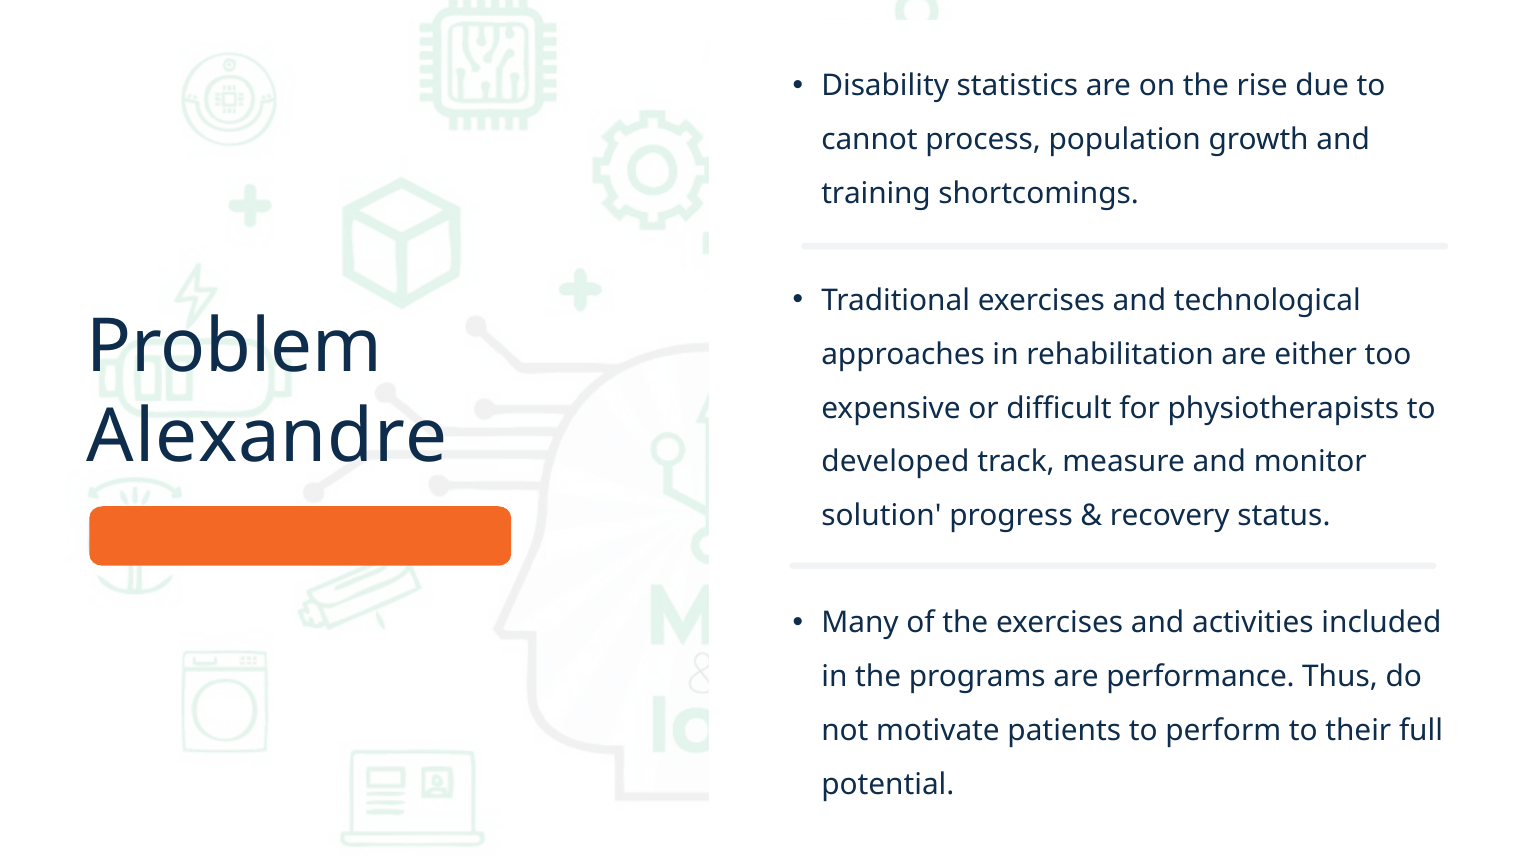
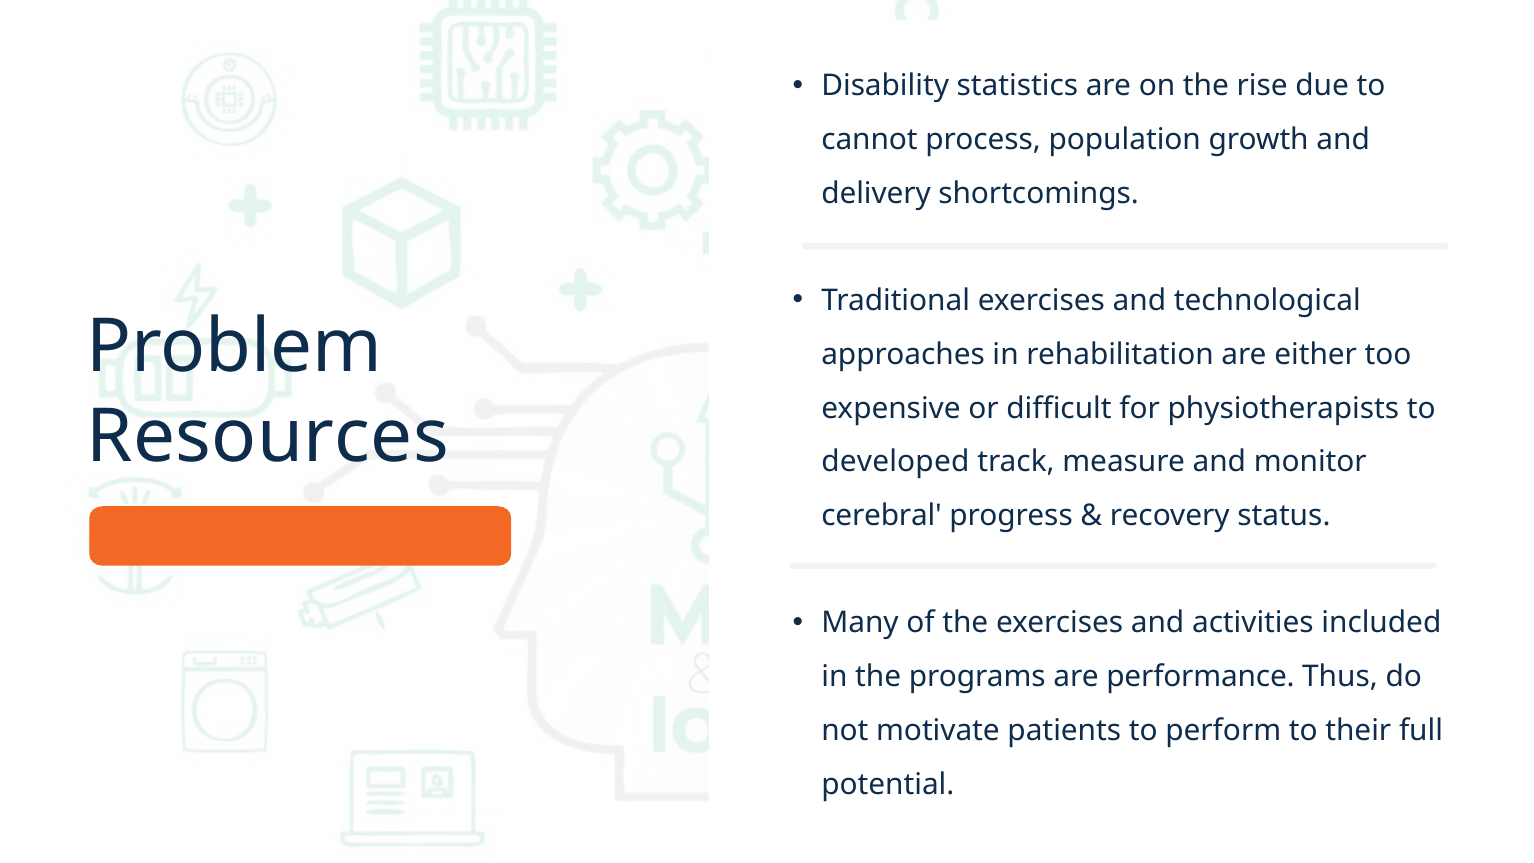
training: training -> delivery
Alexandre: Alexandre -> Resources
solution: solution -> cerebral
